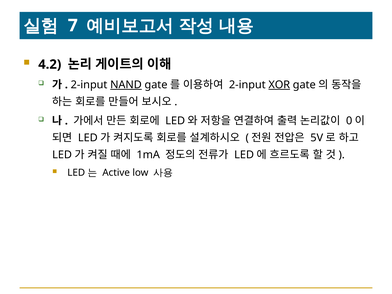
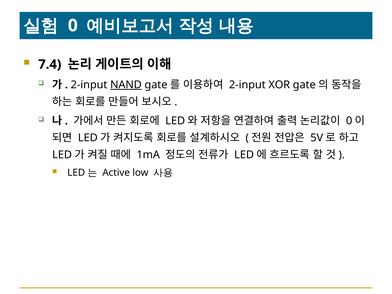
7 at (73, 26): 7 -> 0
4.2: 4.2 -> 7.4
XOR underline: present -> none
